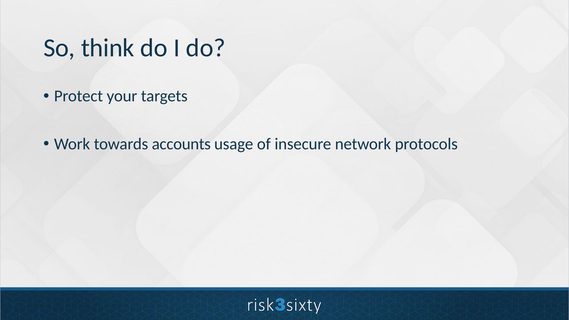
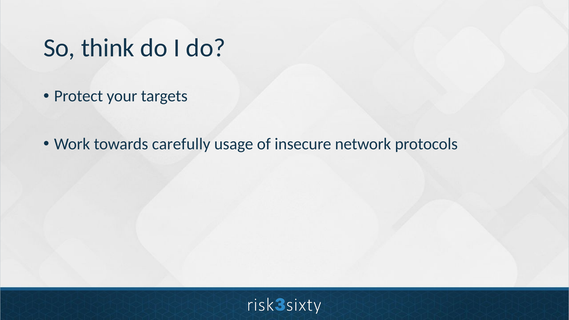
accounts: accounts -> carefully
